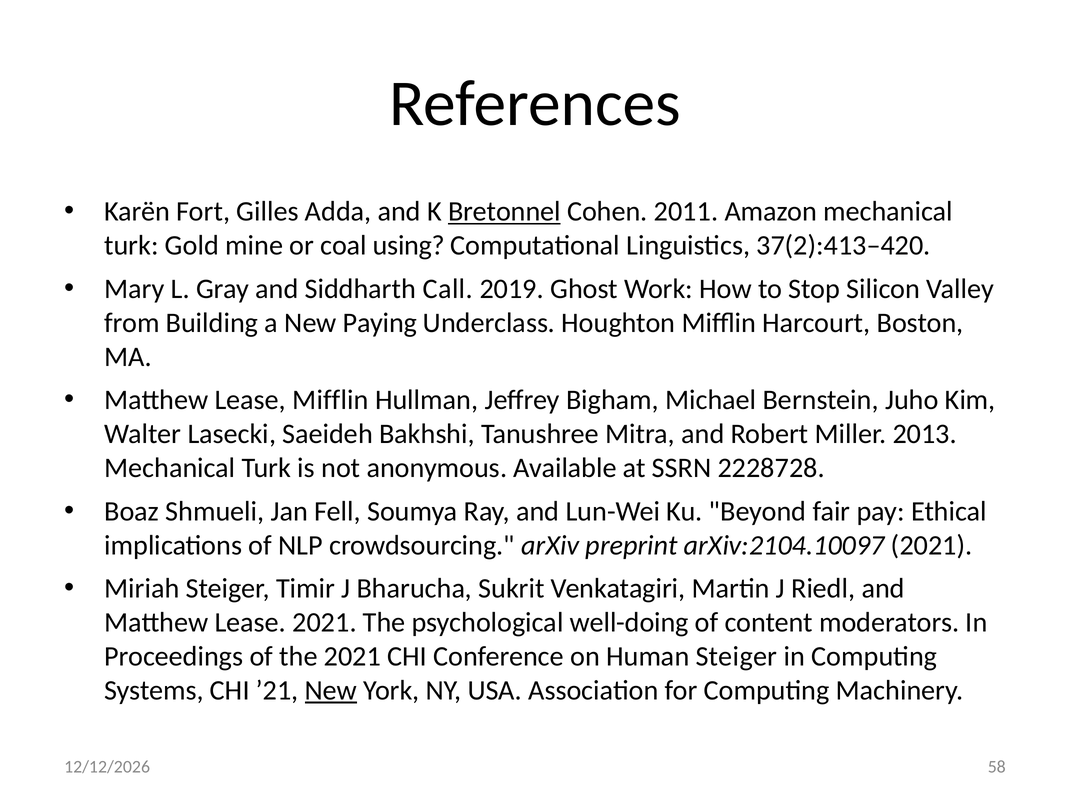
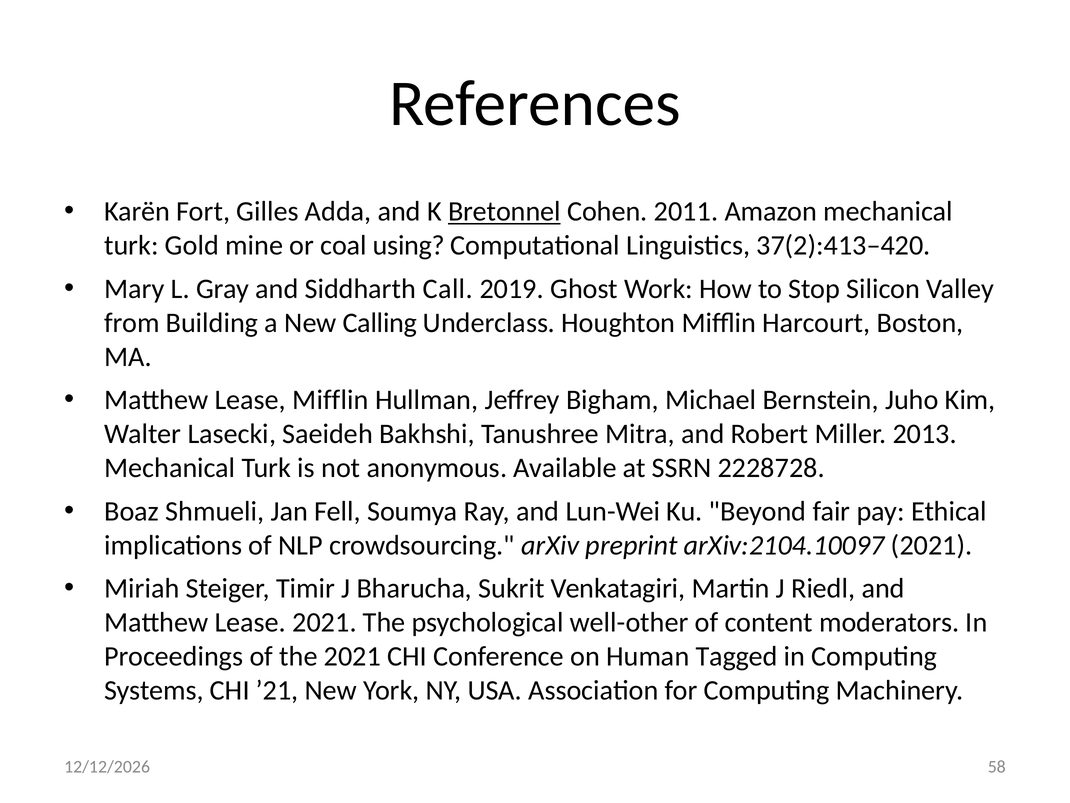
Paying: Paying -> Calling
well-doing: well-doing -> well-other
Human Steiger: Steiger -> Tagged
New at (331, 690) underline: present -> none
